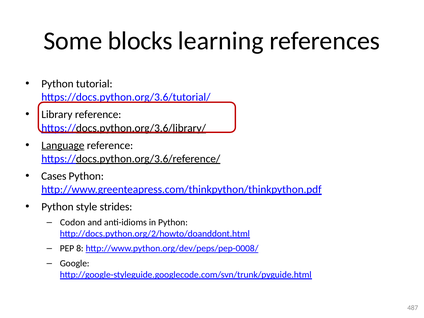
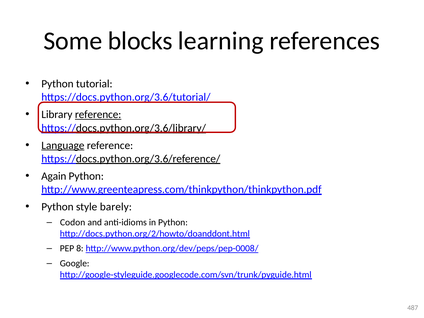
reference at (98, 115) underline: none -> present
Cases: Cases -> Again
strides: strides -> barely
